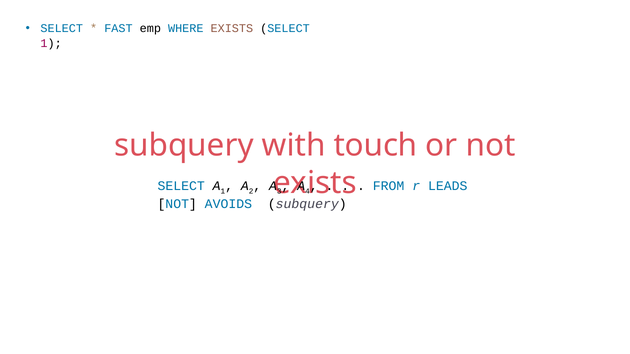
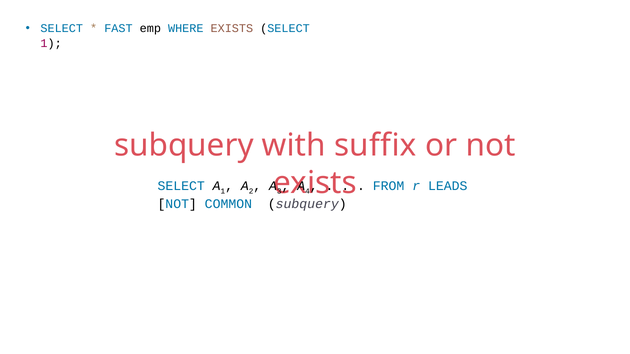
touch: touch -> suffix
AVOIDS: AVOIDS -> COMMON
